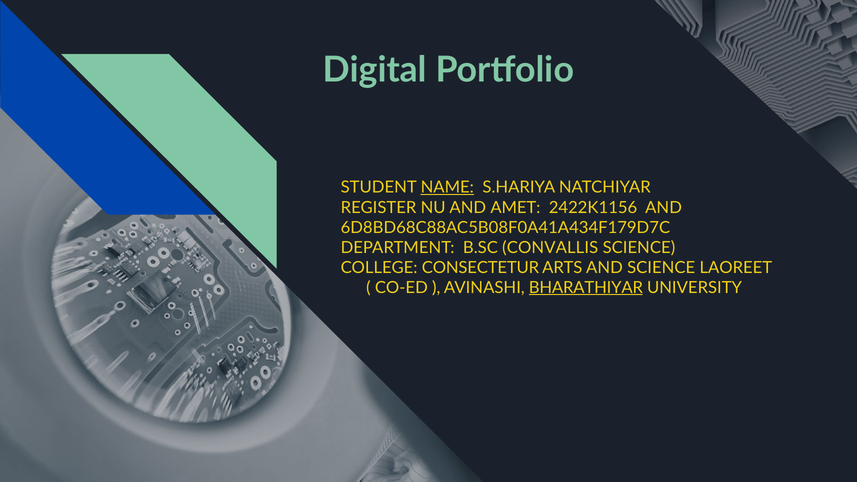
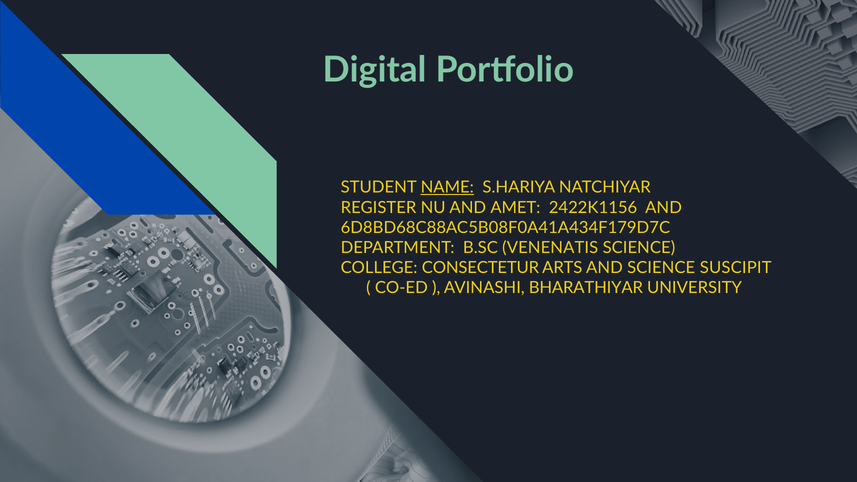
CONVALLIS: CONVALLIS -> VENENATIS
LAOREET: LAOREET -> SUSCIPIT
BHARATHIYAR underline: present -> none
